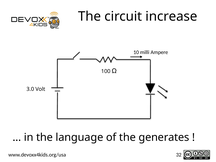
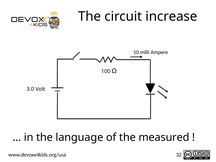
generates: generates -> measured
